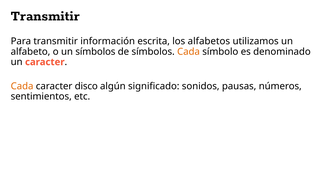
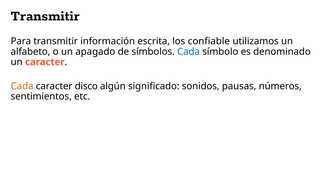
alfabetos: alfabetos -> confiable
un símbolos: símbolos -> apagado
Cada at (189, 52) colour: orange -> blue
